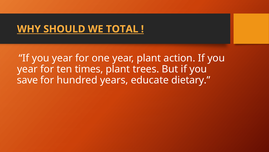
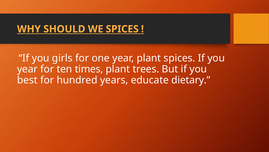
WE TOTAL: TOTAL -> SPICES
year at (62, 58): year -> girls
plant action: action -> spices
save: save -> best
